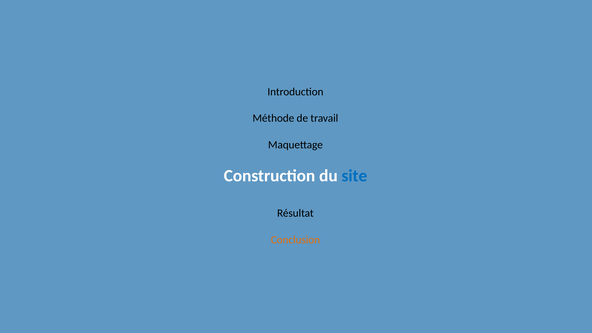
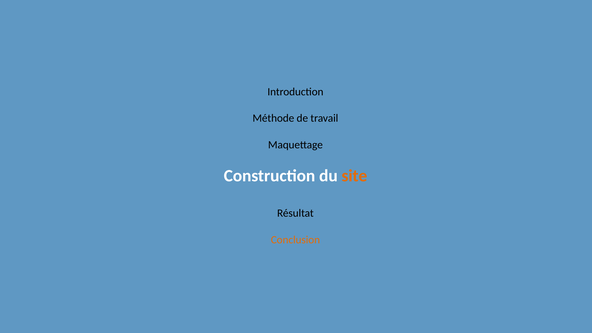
site colour: blue -> orange
